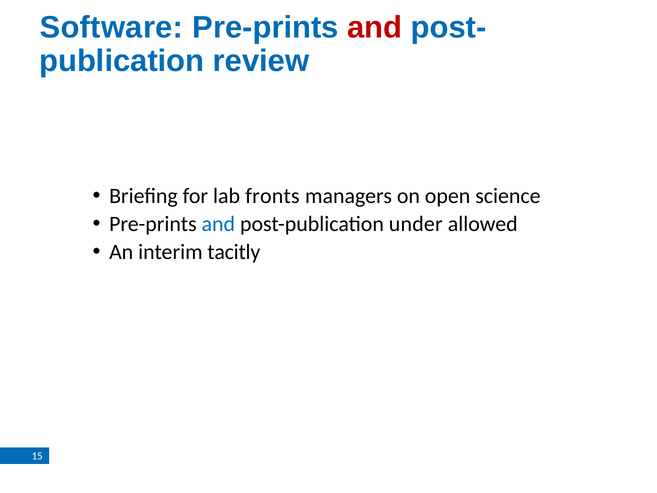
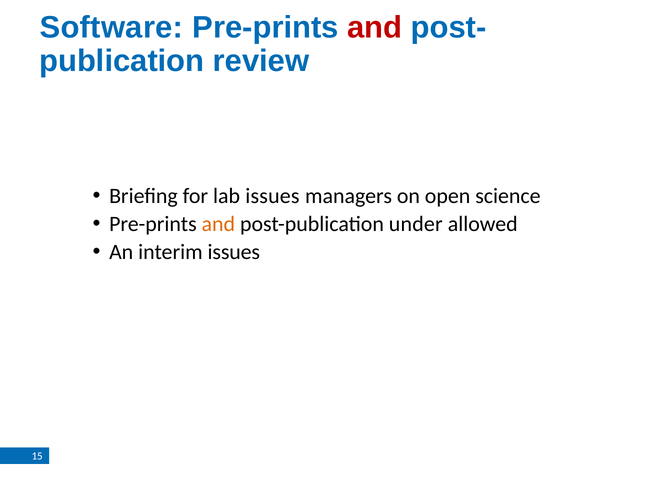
lab fronts: fronts -> issues
and at (218, 224) colour: blue -> orange
interim tacitly: tacitly -> issues
